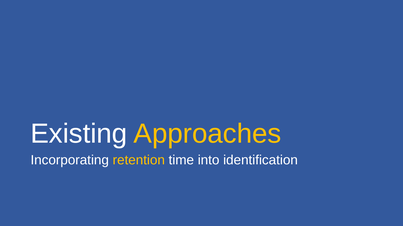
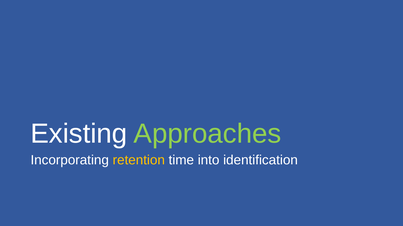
Approaches colour: yellow -> light green
